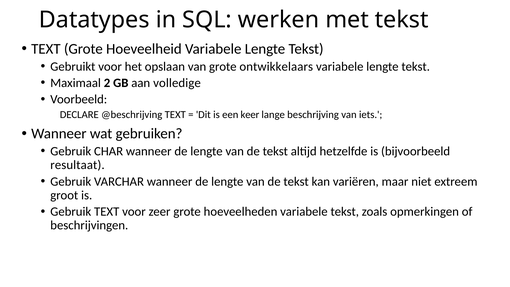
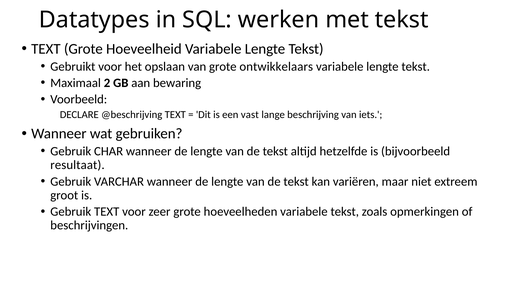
volledige: volledige -> bewaring
keer: keer -> vast
